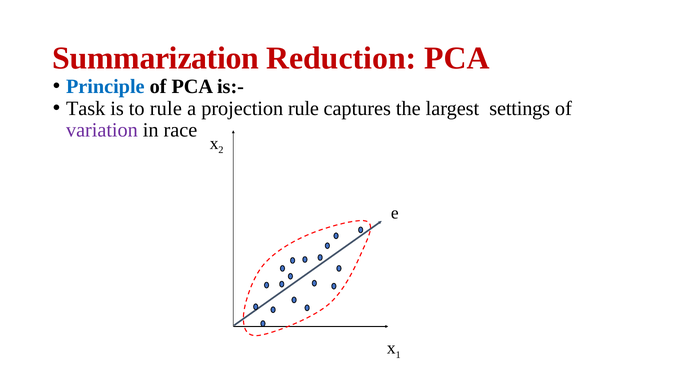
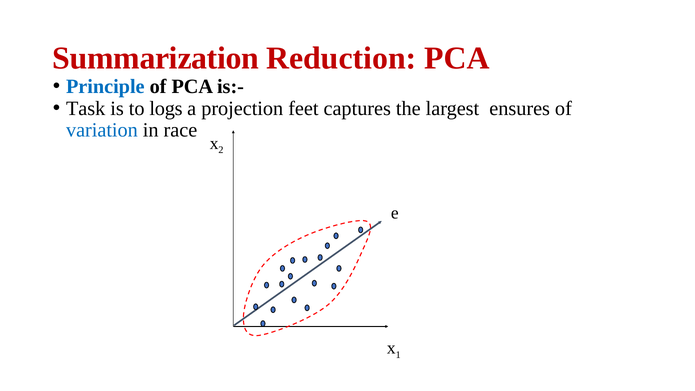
to rule: rule -> logs
projection rule: rule -> feet
settings: settings -> ensures
variation colour: purple -> blue
